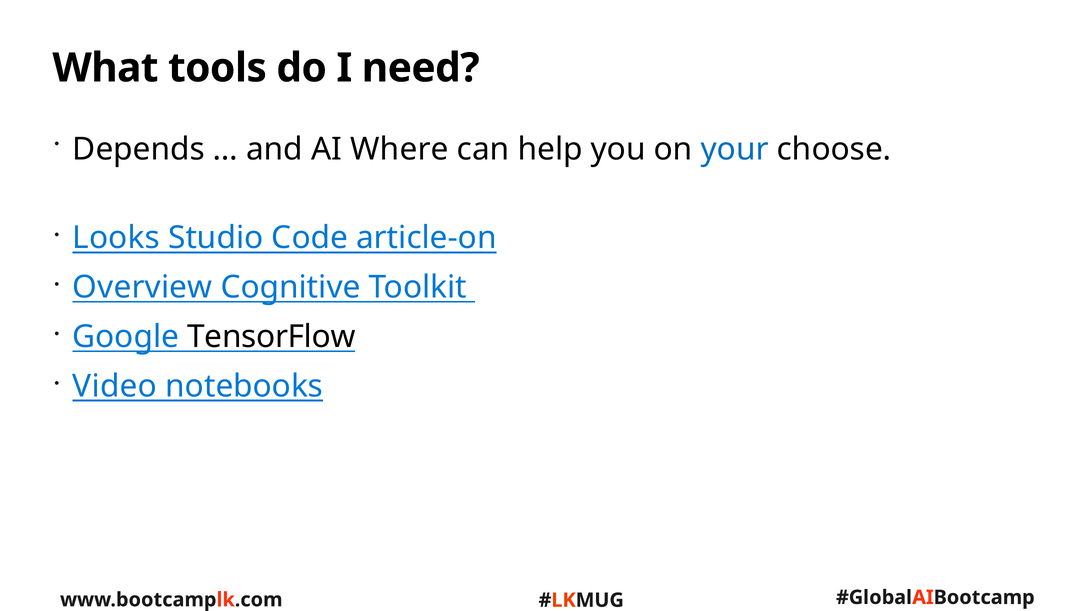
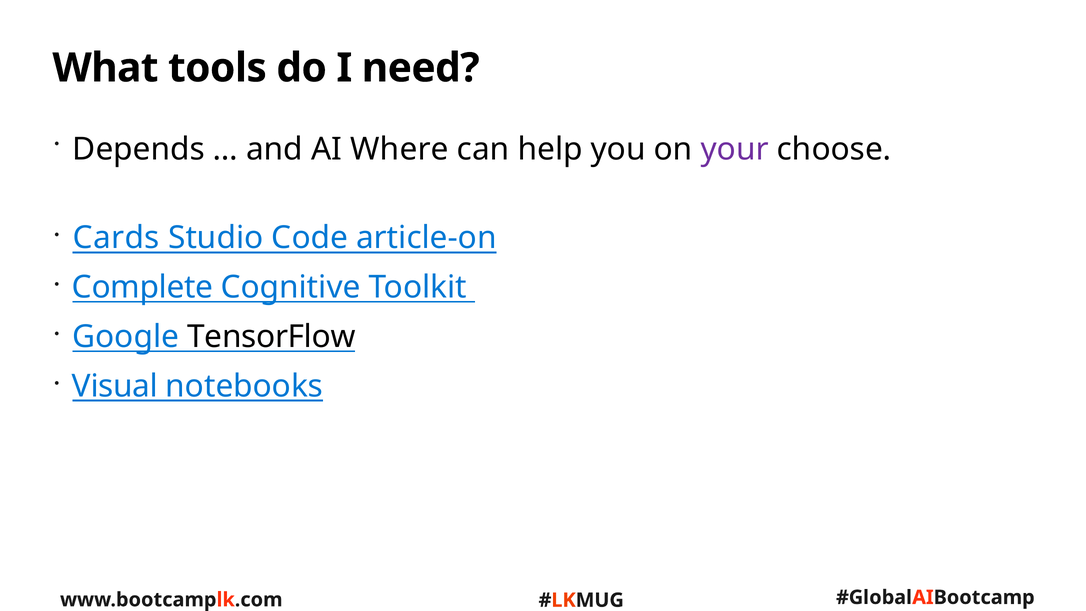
your colour: blue -> purple
Looks: Looks -> Cards
Overview: Overview -> Complete
Video: Video -> Visual
